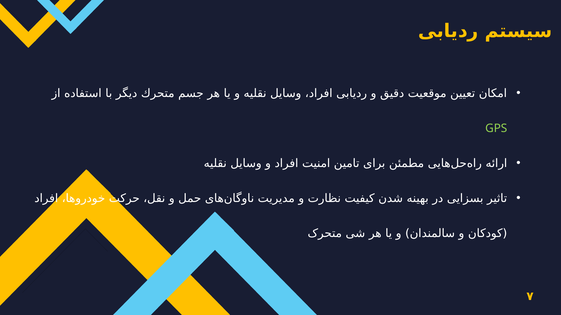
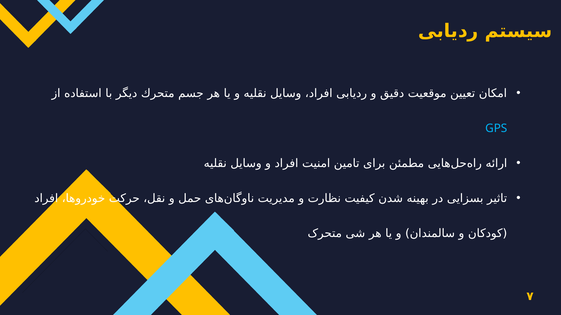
GPS colour: light green -> light blue
